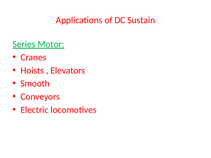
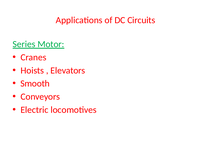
Sustain: Sustain -> Circuits
